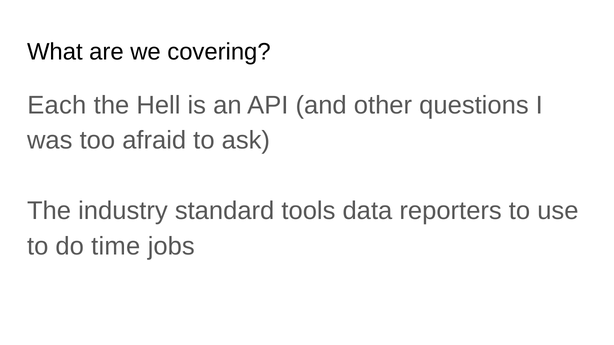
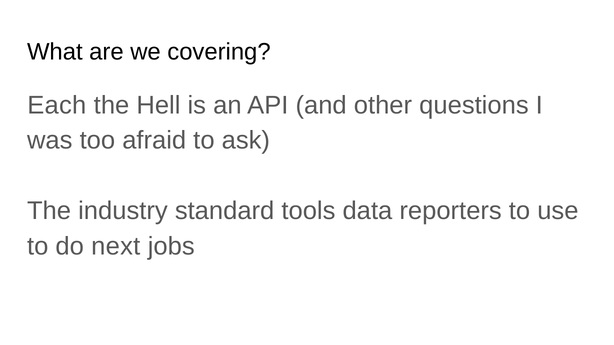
time: time -> next
